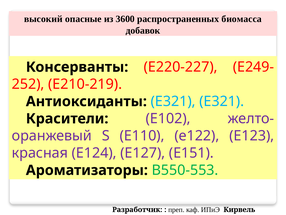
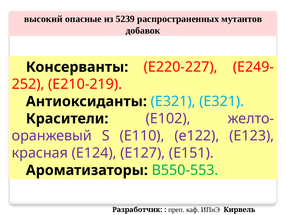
3600: 3600 -> 5239
биомасса: биомасса -> мутантов
